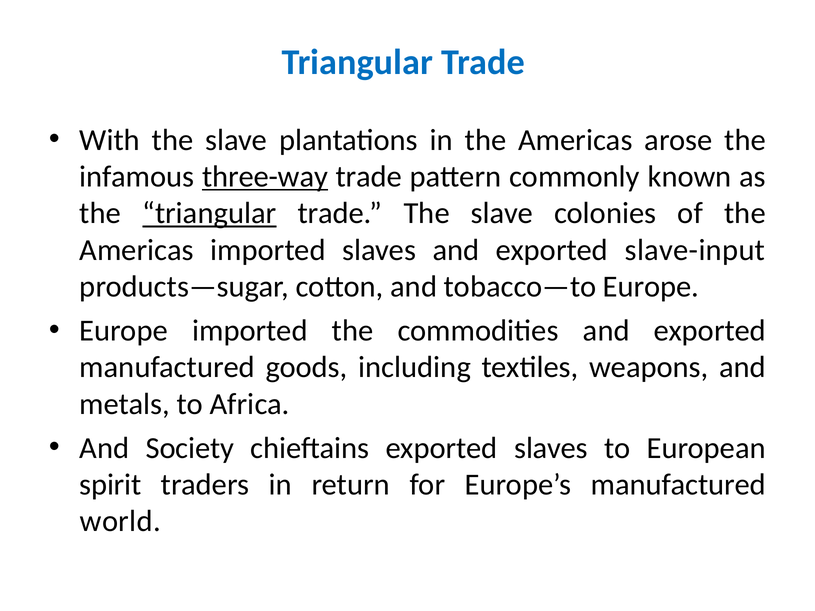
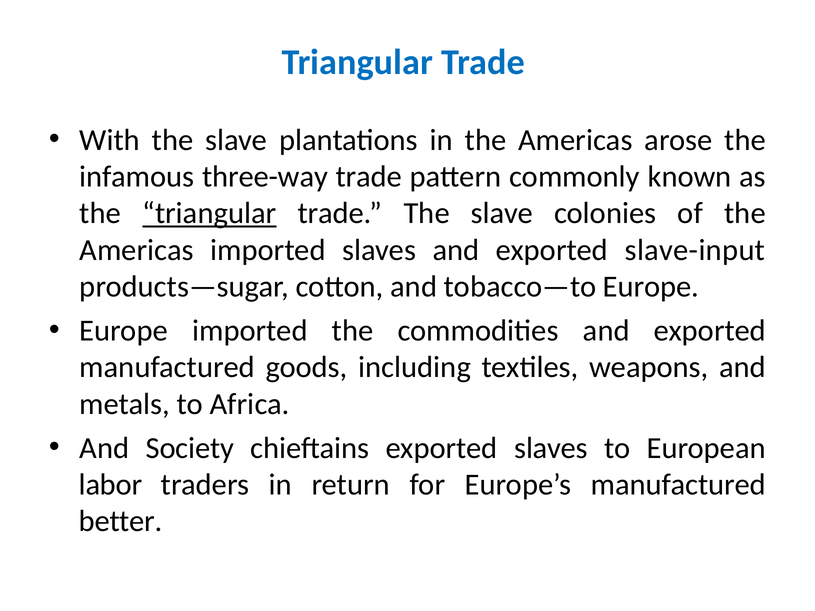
three-way underline: present -> none
spirit: spirit -> labor
world: world -> better
